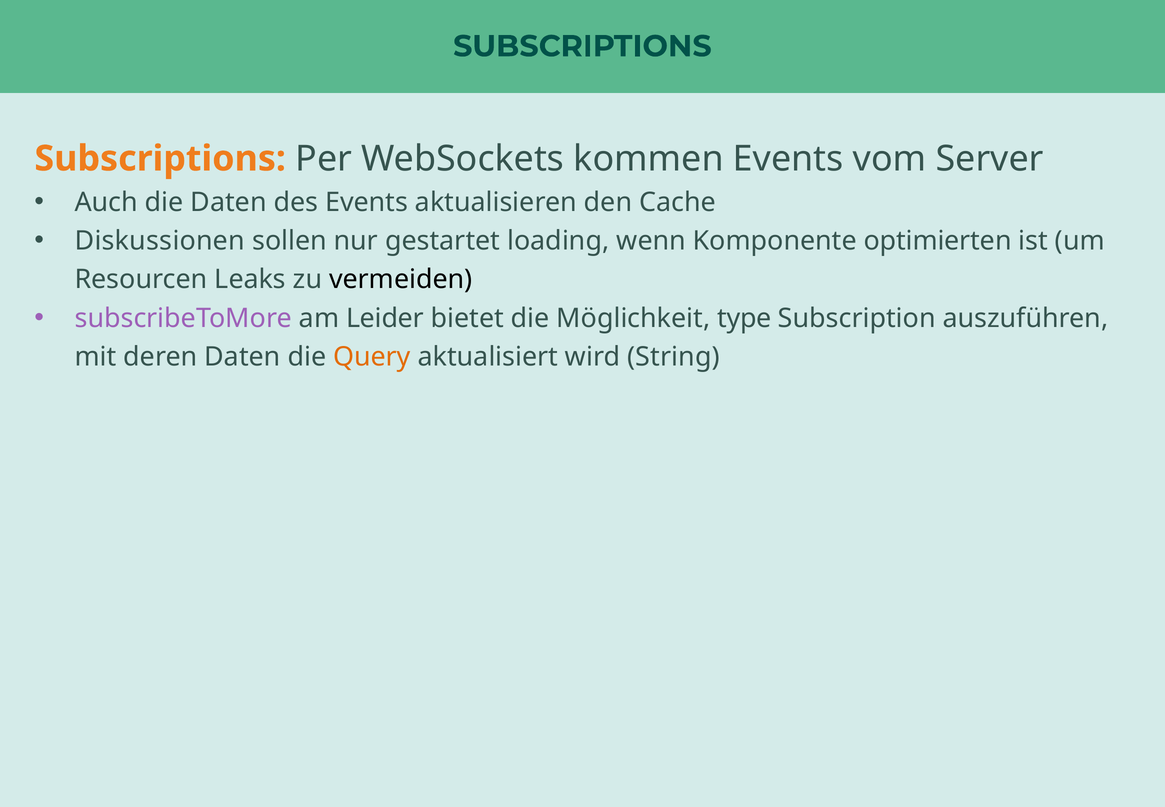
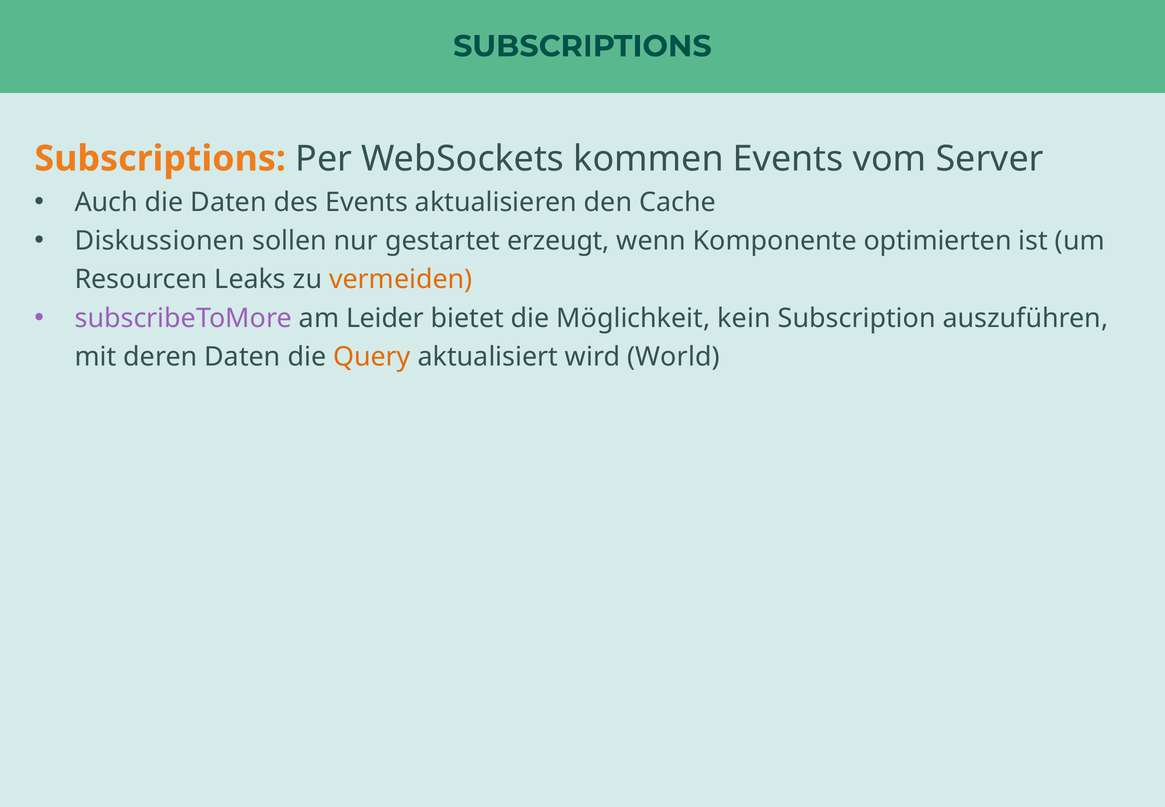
loading: loading -> erzeugt
vermeiden colour: black -> orange
type: type -> kein
String: String -> World
